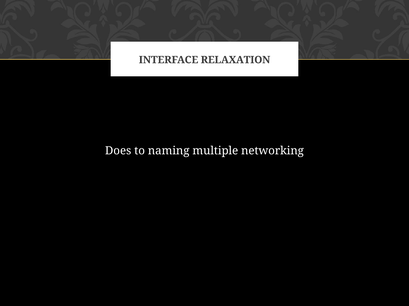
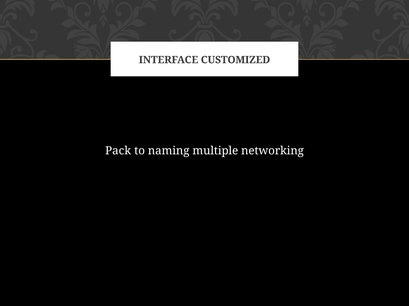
RELAXATION: RELAXATION -> CUSTOMIZED
Does: Does -> Pack
